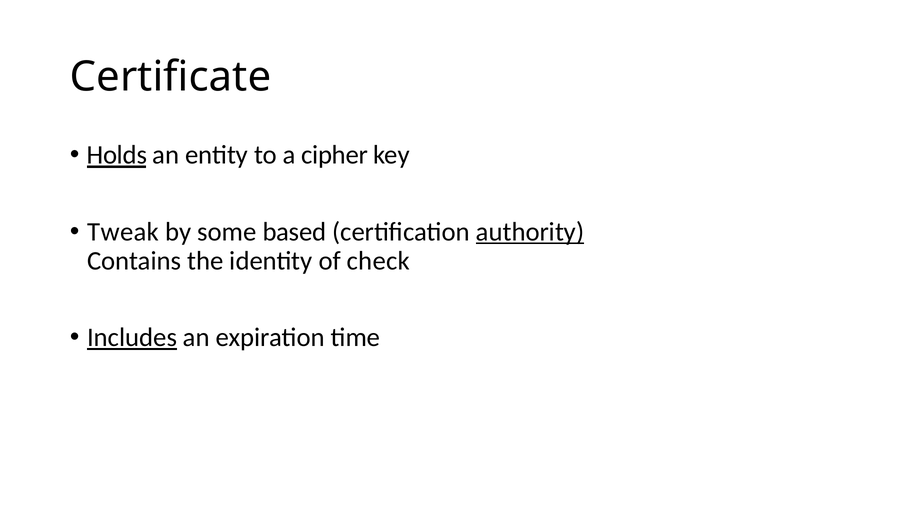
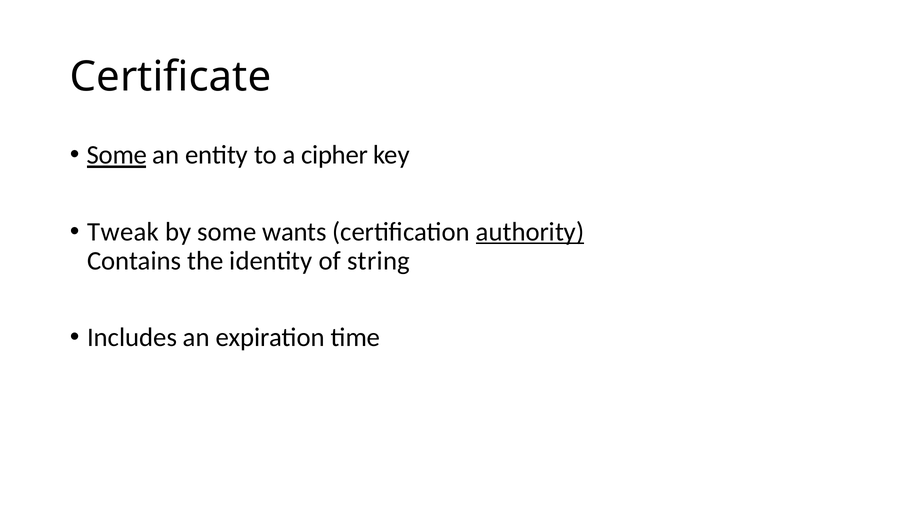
Holds at (117, 155): Holds -> Some
based: based -> wants
check: check -> string
Includes underline: present -> none
